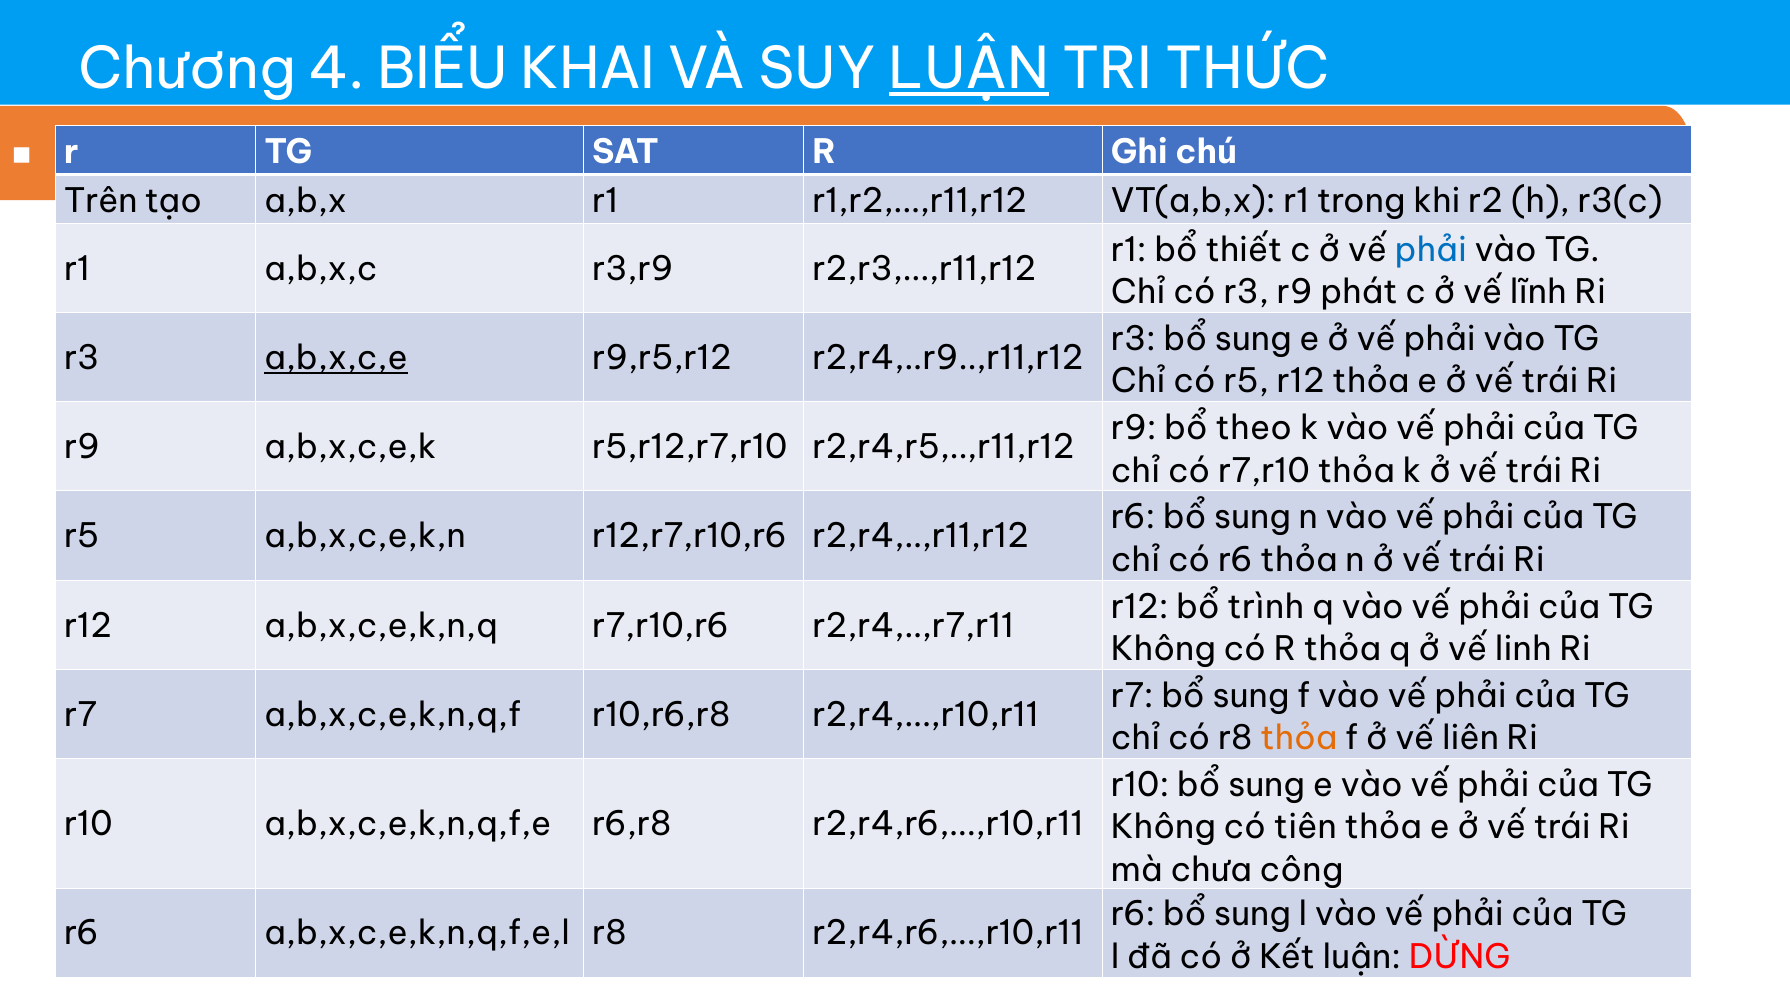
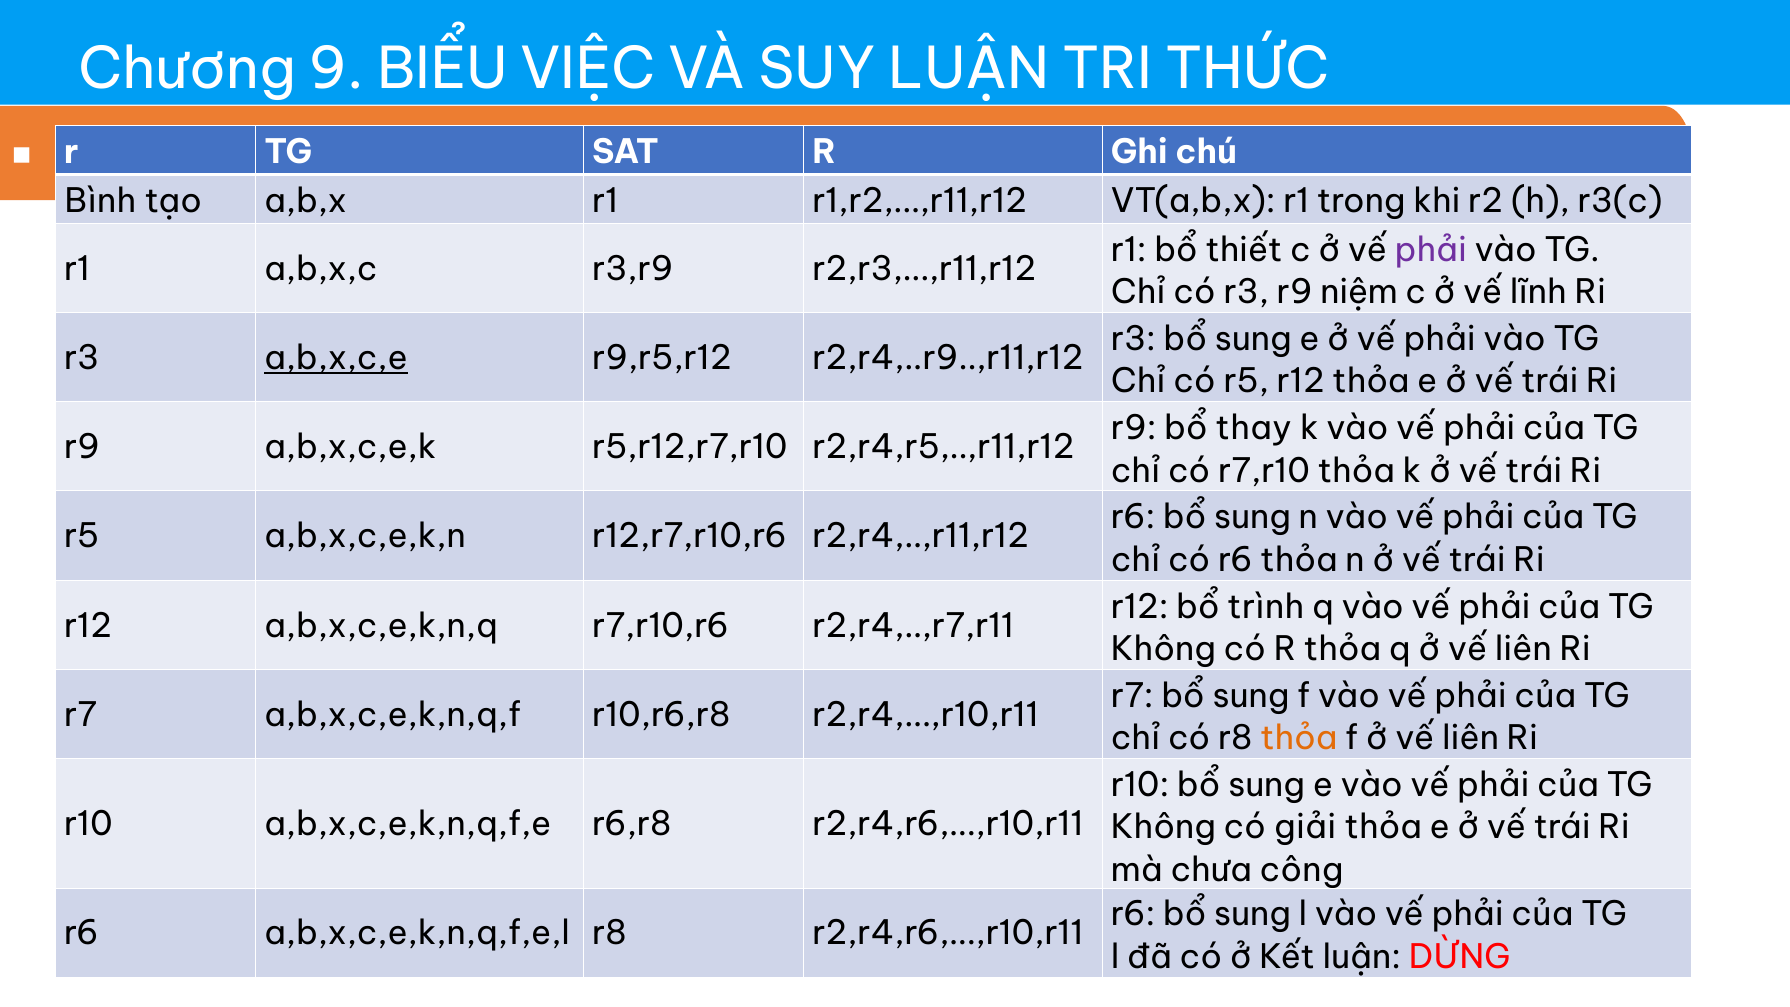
4: 4 -> 9
KHAI: KHAI -> VIỆC
LUẬN at (969, 70) underline: present -> none
Trên: Trên -> Bình
phải at (1431, 250) colour: blue -> purple
phát: phát -> niệm
theo: theo -> thay
q ở vế linh: linh -> liên
tiên: tiên -> giải
